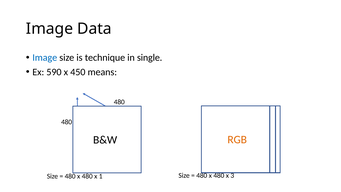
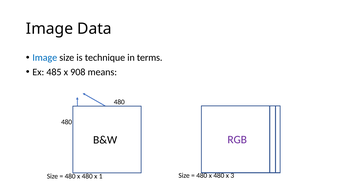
single: single -> terms
590: 590 -> 485
450: 450 -> 908
RGB colour: orange -> purple
